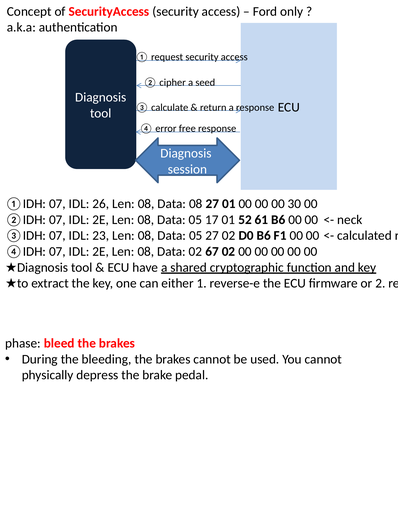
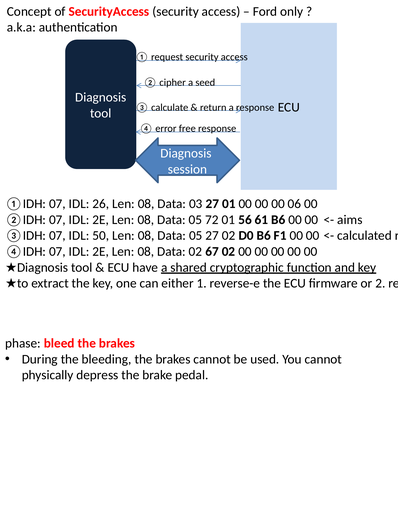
Data 08: 08 -> 03
30: 30 -> 06
17: 17 -> 72
52: 52 -> 56
neck: neck -> aims
23: 23 -> 50
